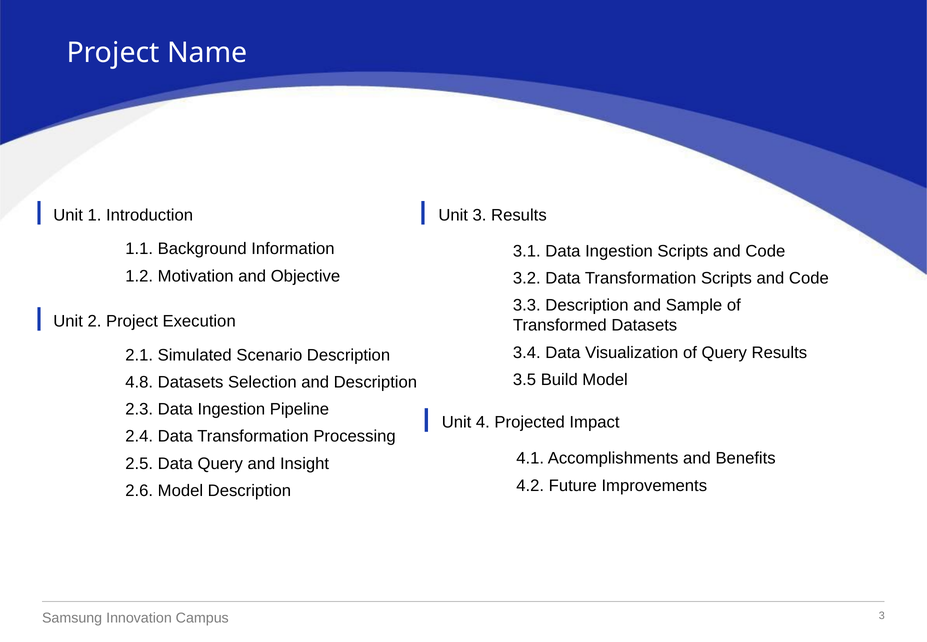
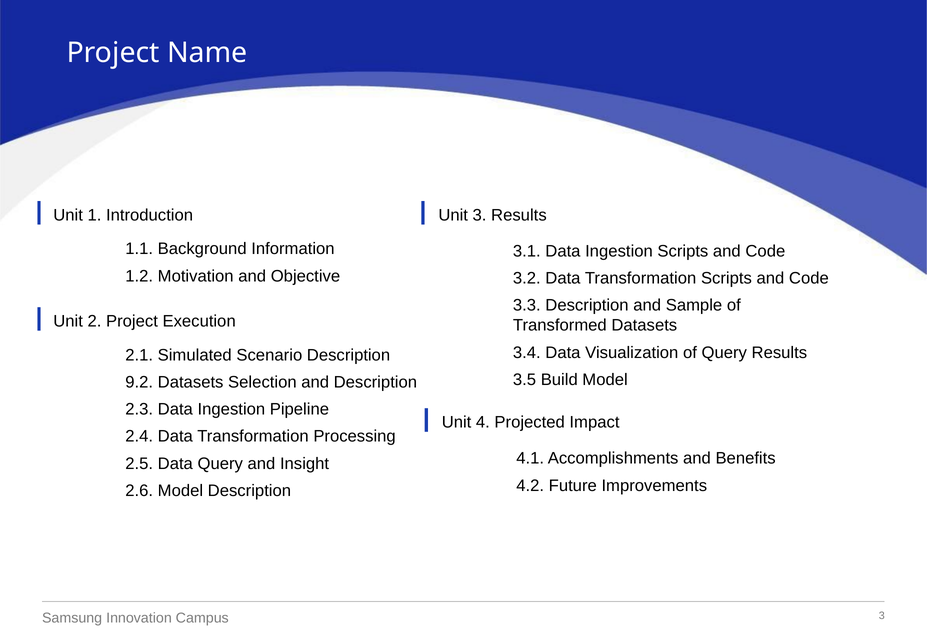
4.8: 4.8 -> 9.2
